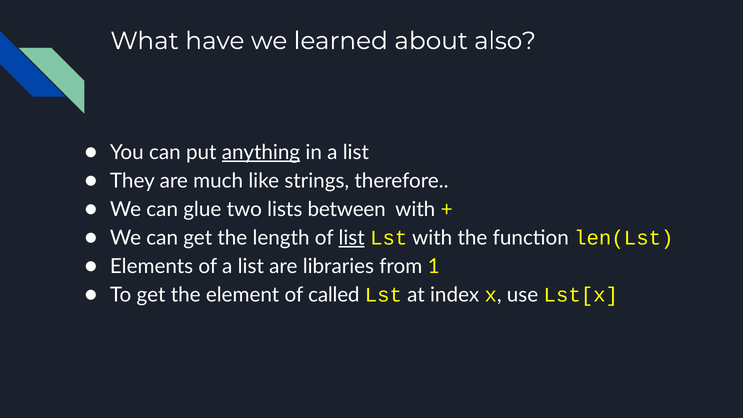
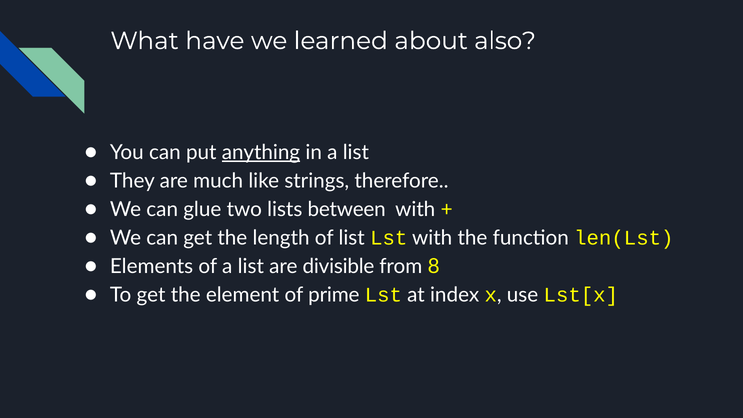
list at (352, 238) underline: present -> none
libraries: libraries -> divisible
1: 1 -> 8
called: called -> prime
